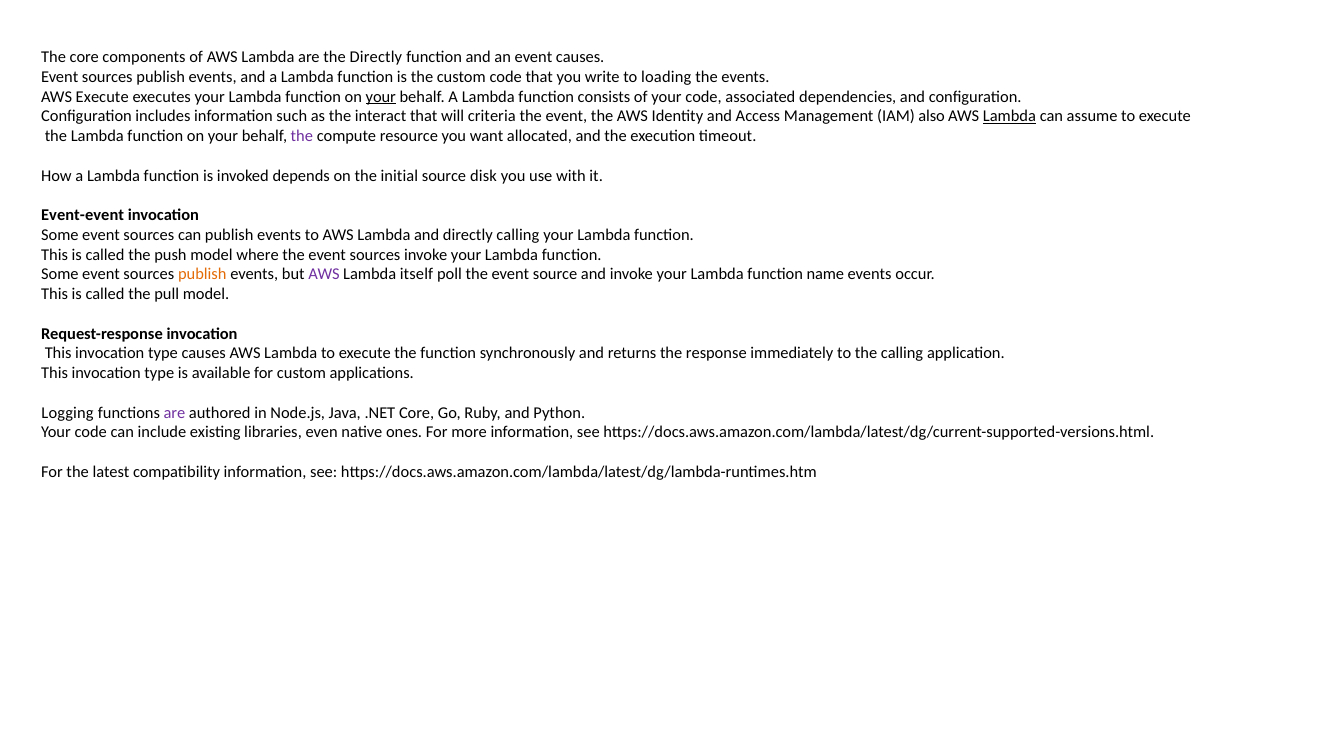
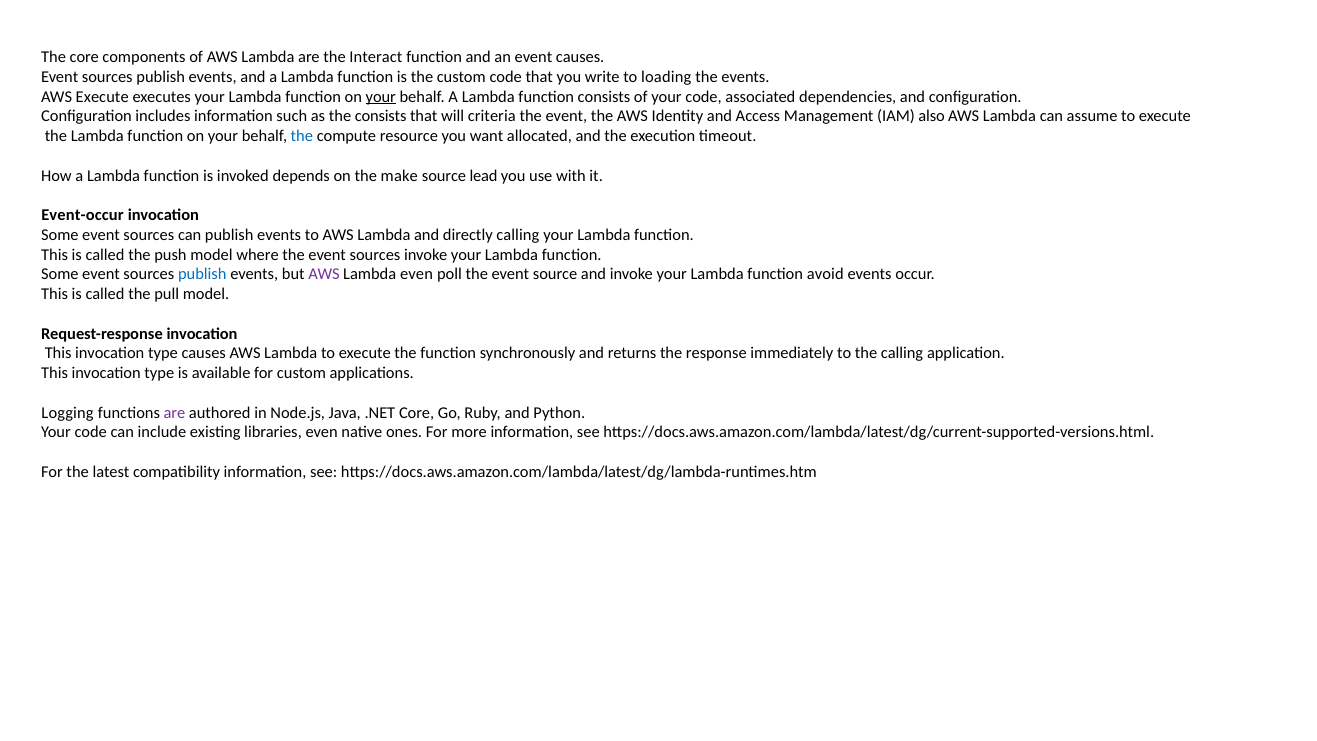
the Directly: Directly -> Interact
the interact: interact -> consists
Lambda at (1009, 116) underline: present -> none
the at (302, 136) colour: purple -> blue
initial: initial -> make
disk: disk -> lead
Event-event: Event-event -> Event-occur
publish at (202, 274) colour: orange -> blue
Lambda itself: itself -> even
name: name -> avoid
